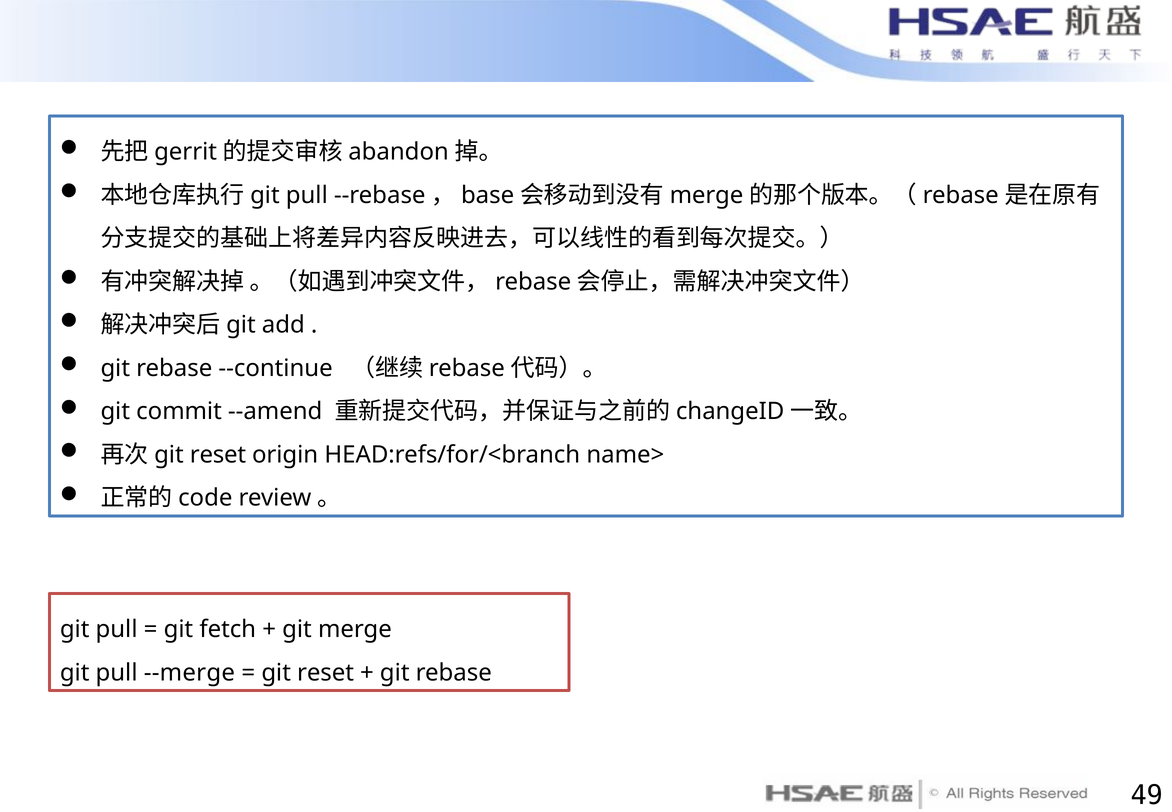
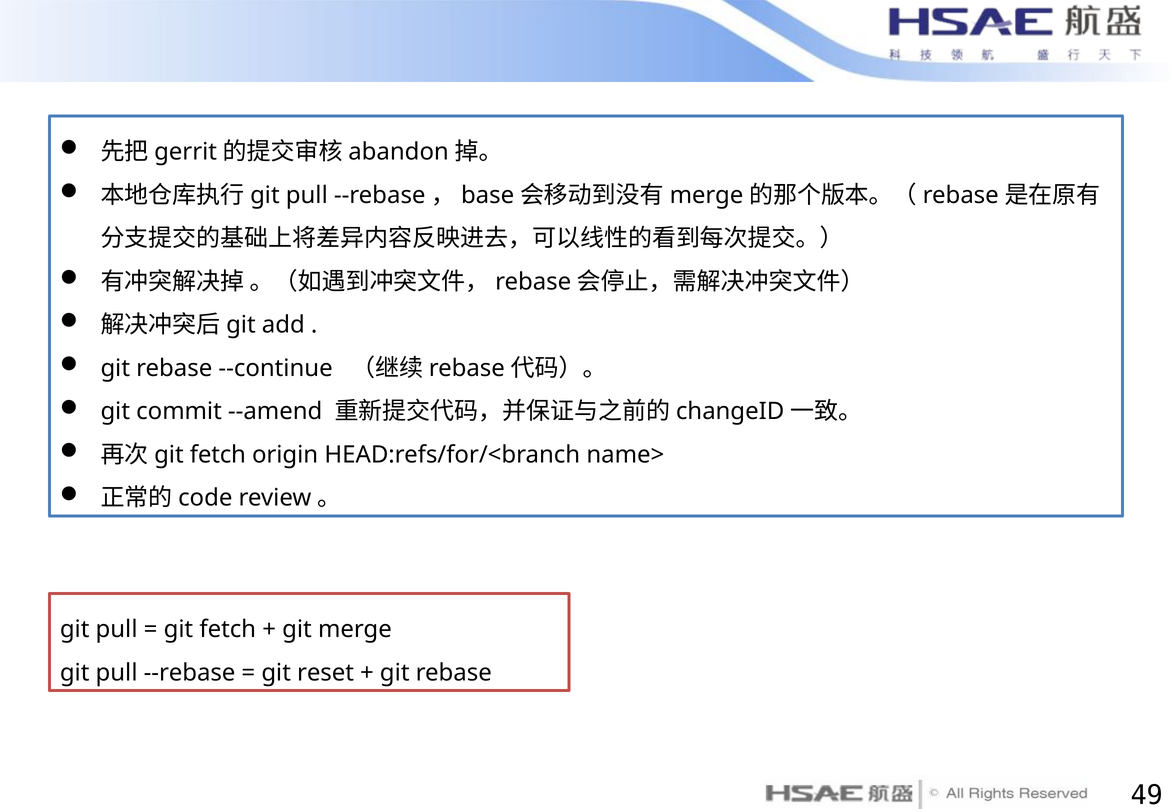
reset at (218, 454): reset -> fetch
--merge: --merge -> --rebase
